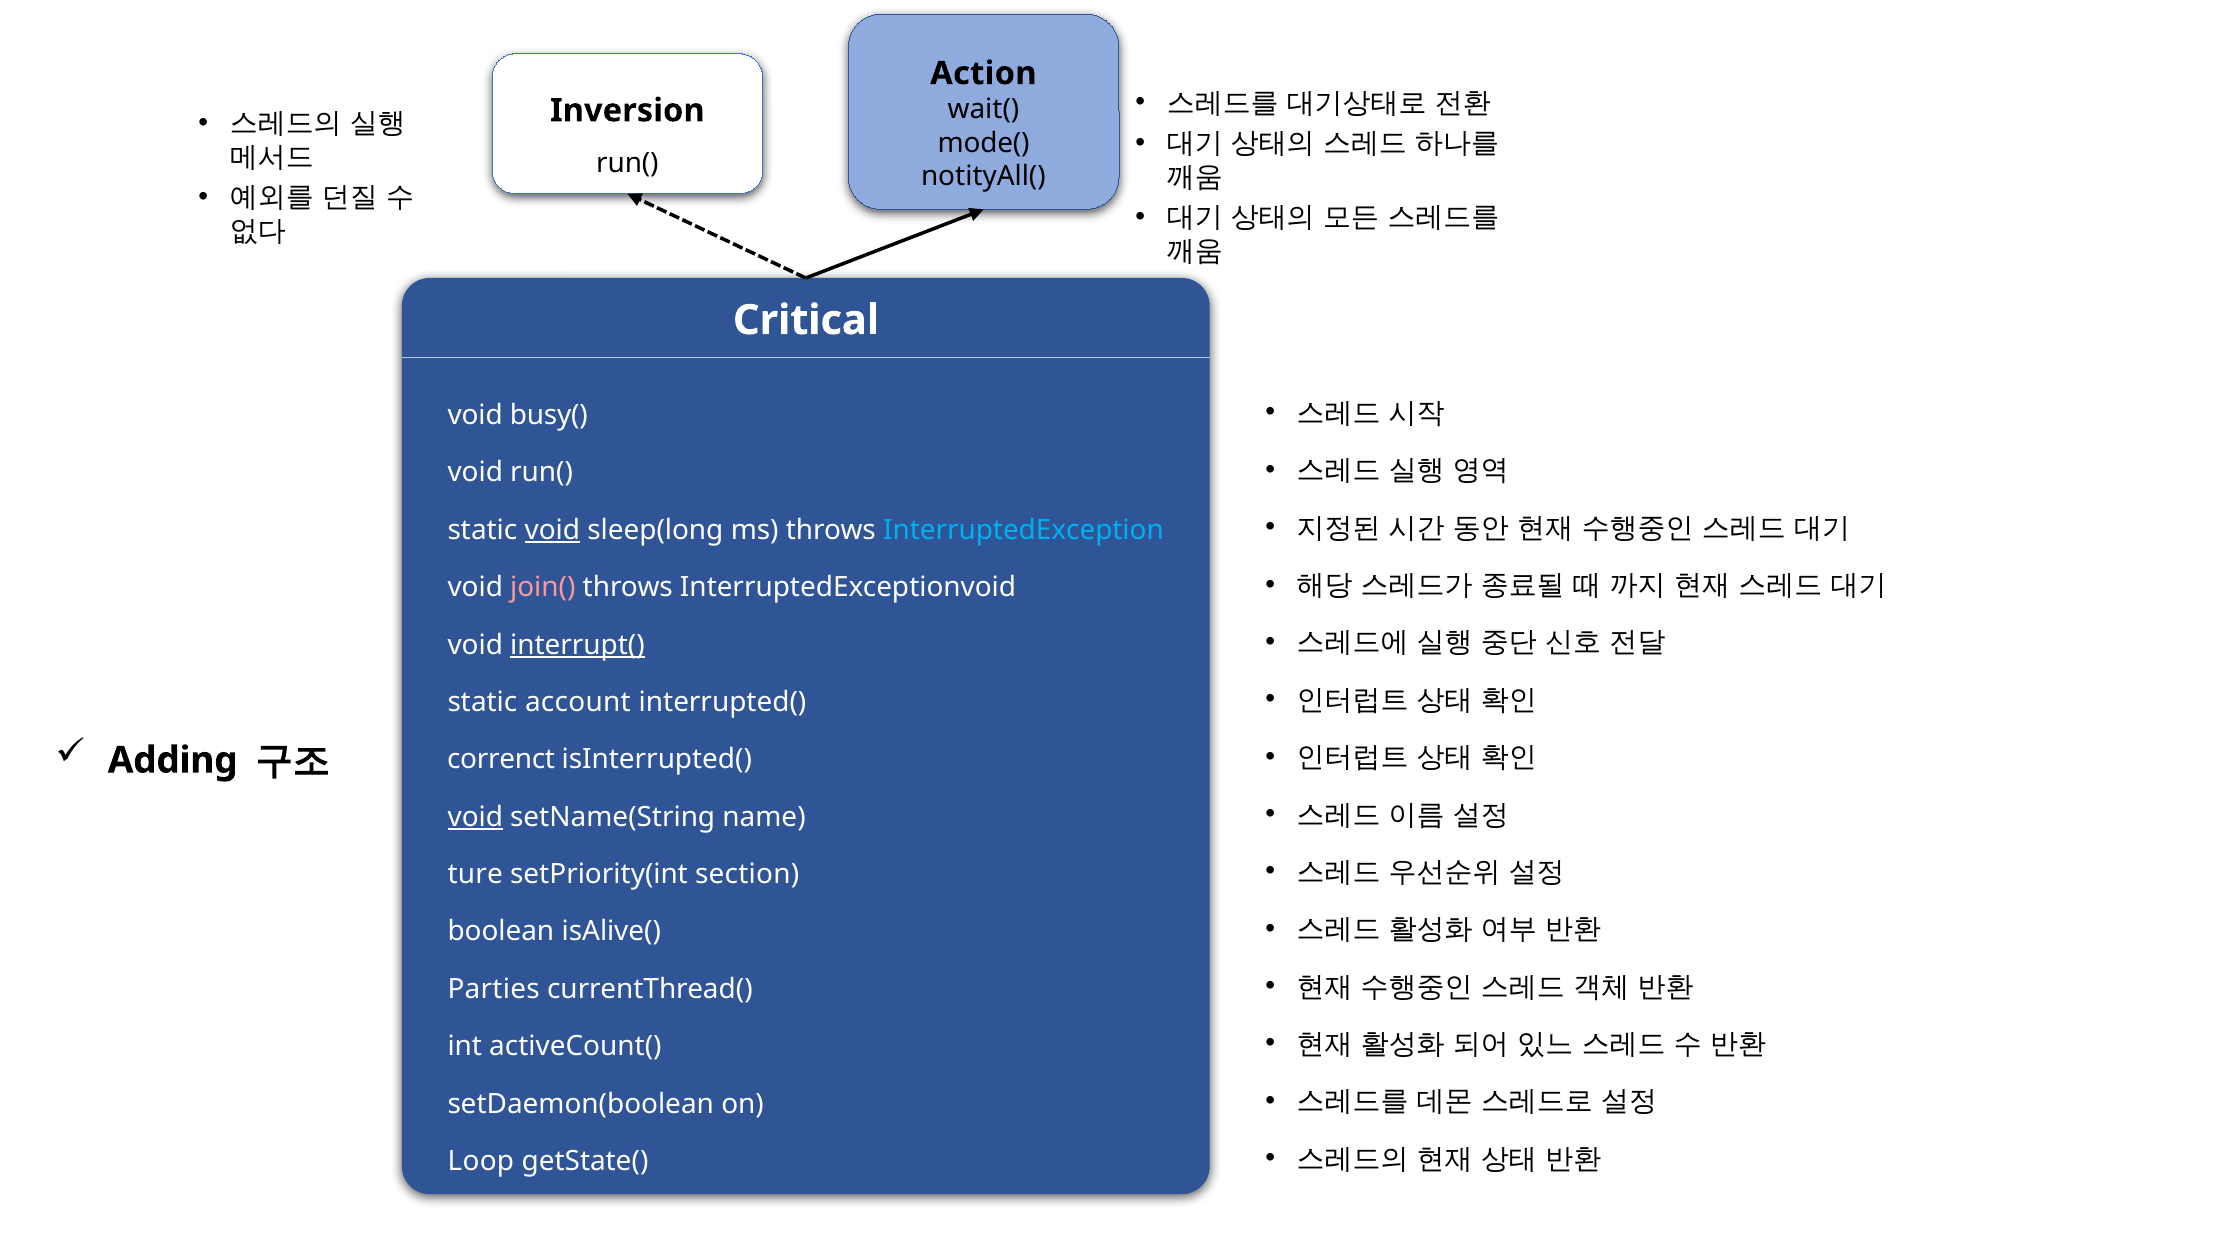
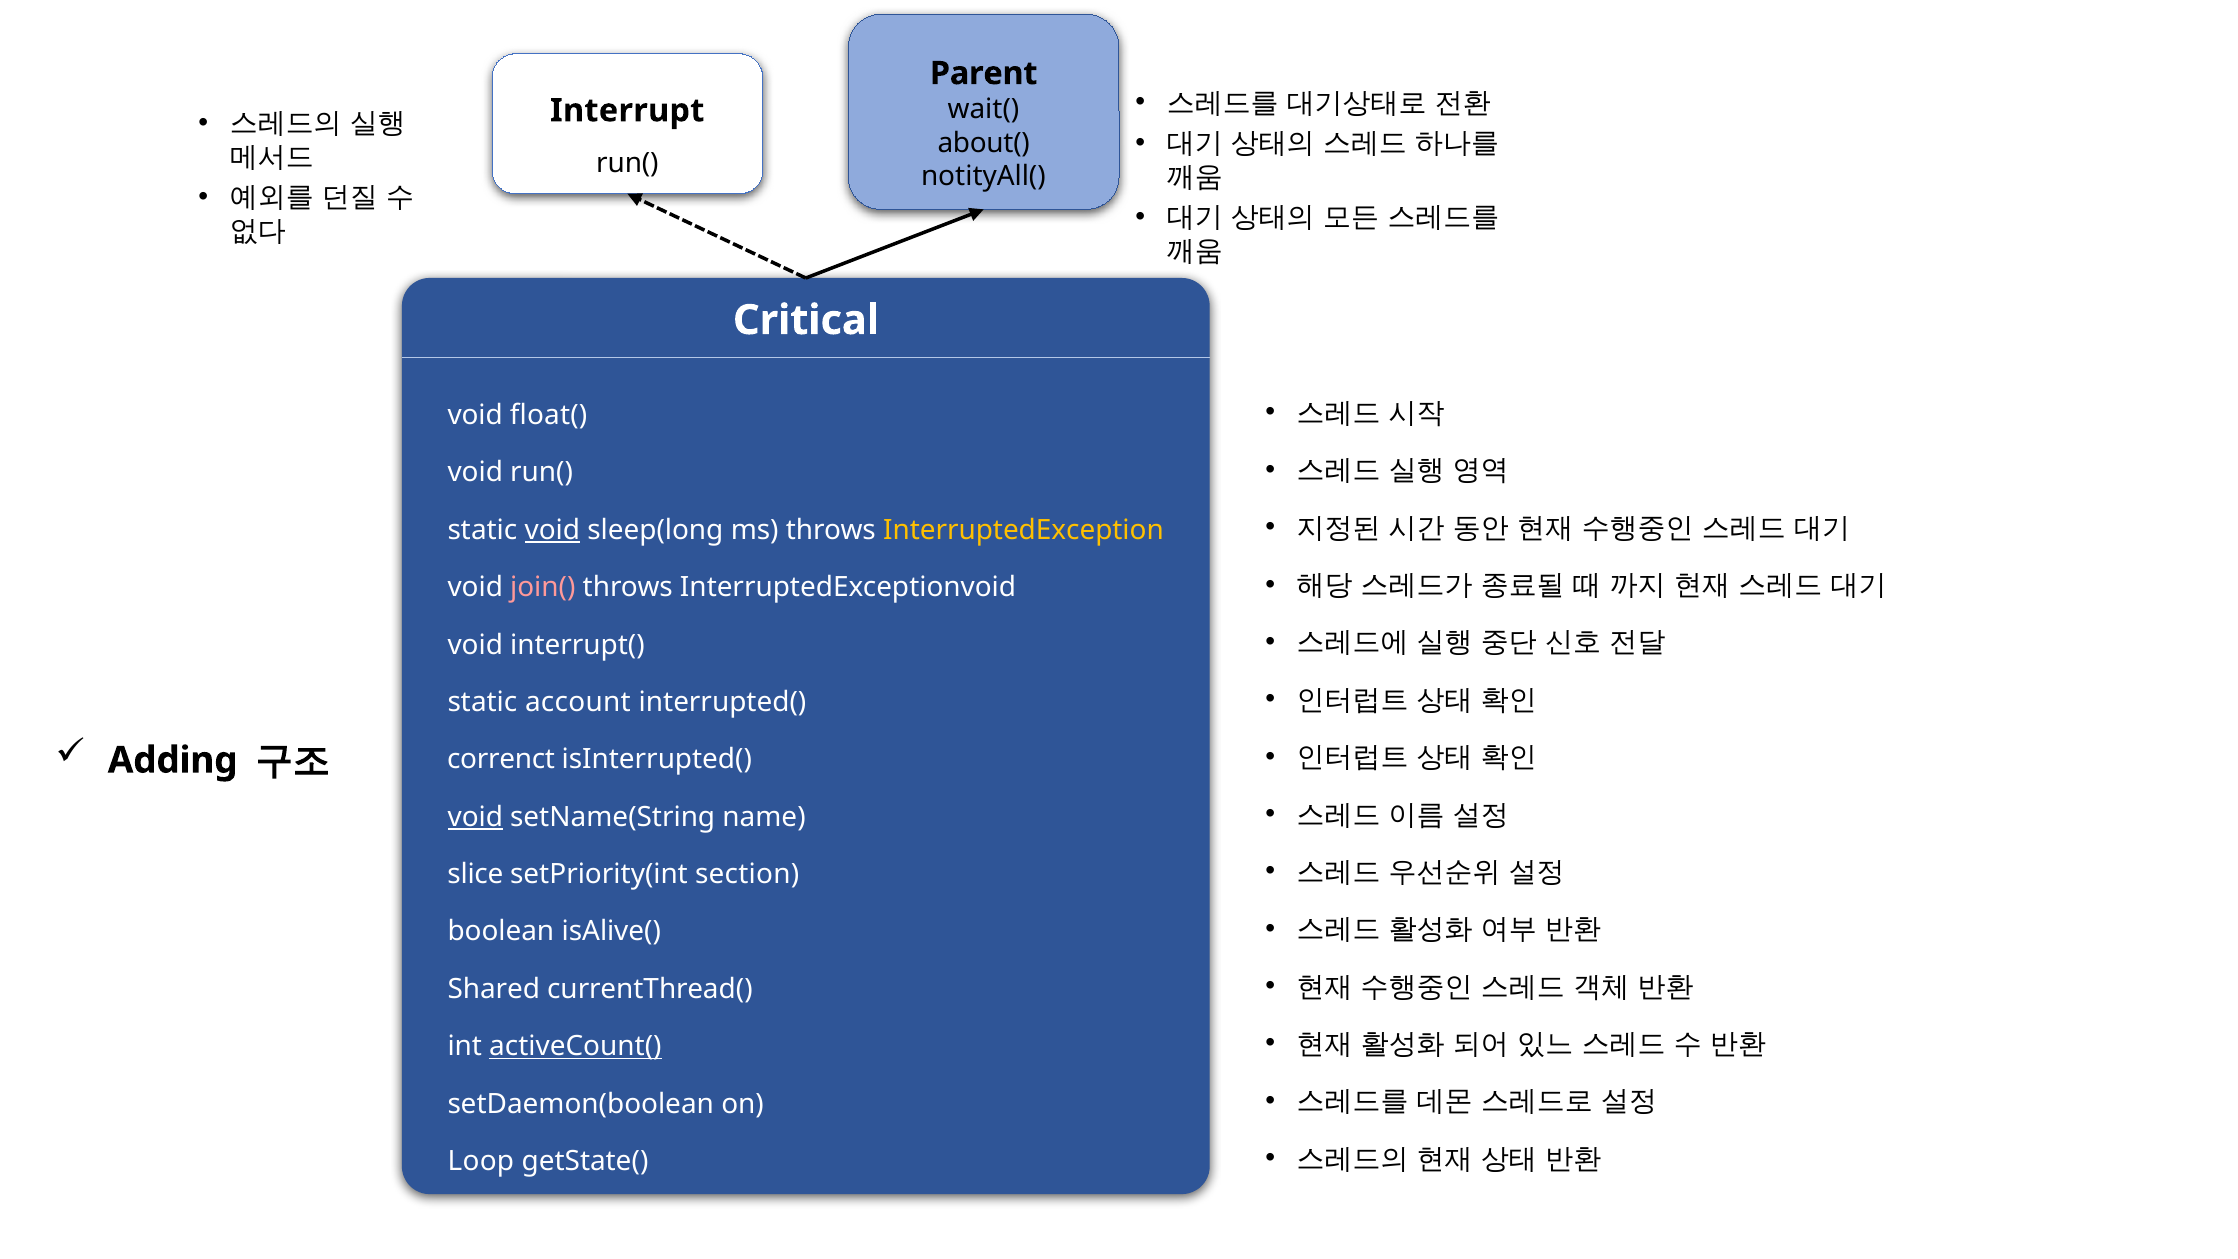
Action: Action -> Parent
Inversion: Inversion -> Interrupt
mode(: mode( -> about(
busy(: busy( -> float(
InterruptedException colour: light blue -> yellow
interrupt( underline: present -> none
ture: ture -> slice
Parties: Parties -> Shared
activeCount( underline: none -> present
